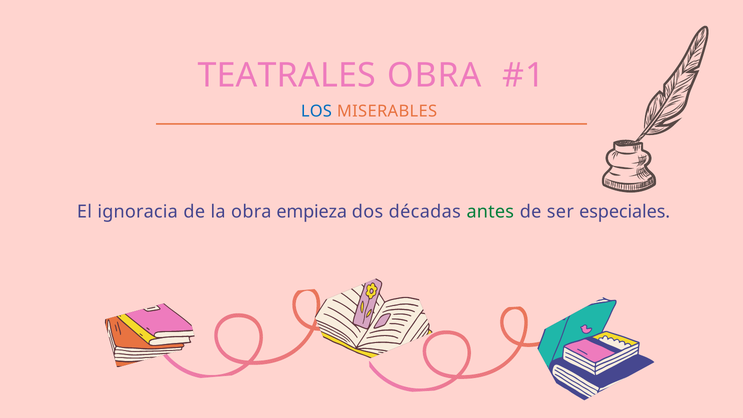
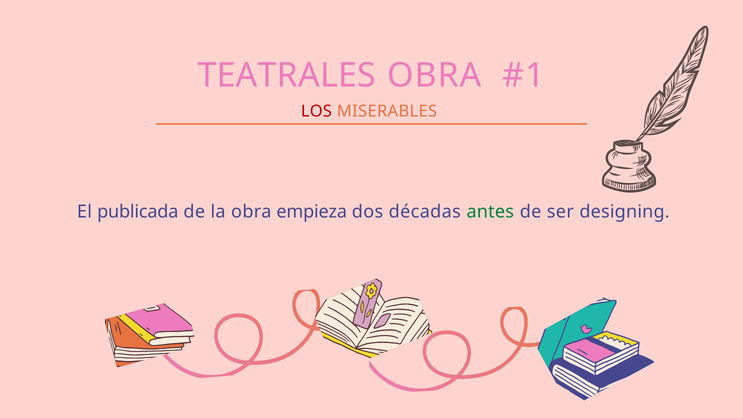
LOS colour: blue -> red
ignoracia: ignoracia -> publicada
especiales: especiales -> designing
